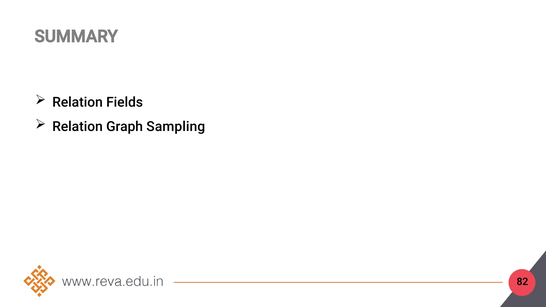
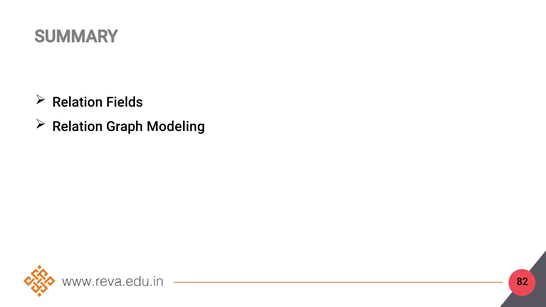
Sampling: Sampling -> Modeling
